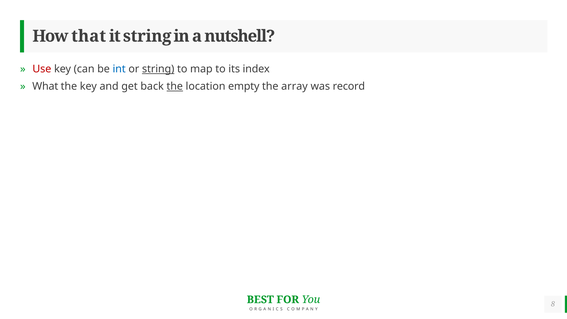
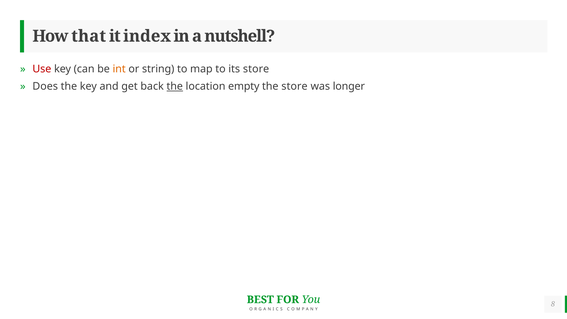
it string: string -> index
int colour: blue -> orange
string at (158, 69) underline: present -> none
its index: index -> store
What: What -> Does
the array: array -> store
record: record -> longer
